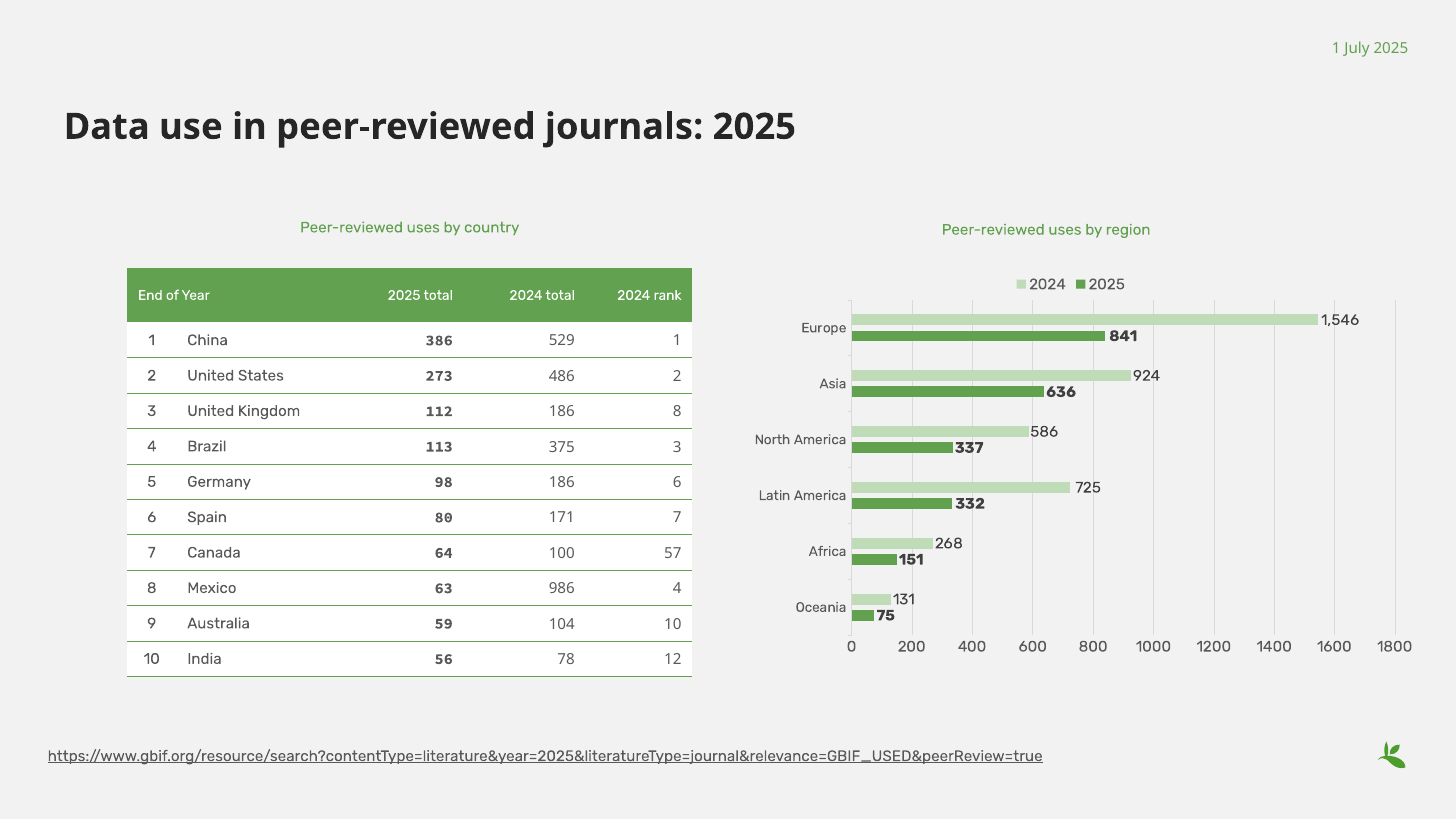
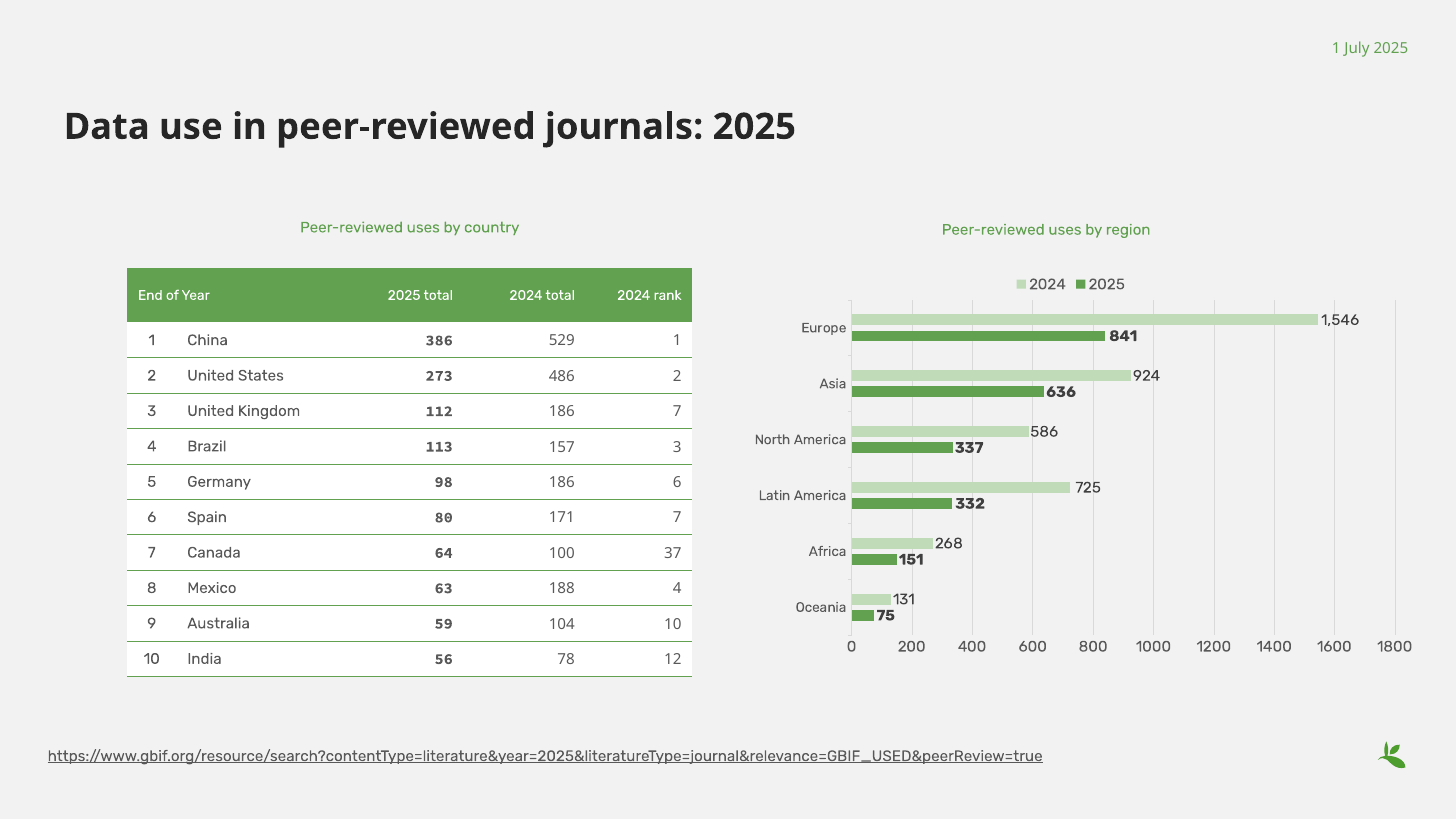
186 8: 8 -> 7
375: 375 -> 157
57: 57 -> 37
986: 986 -> 188
